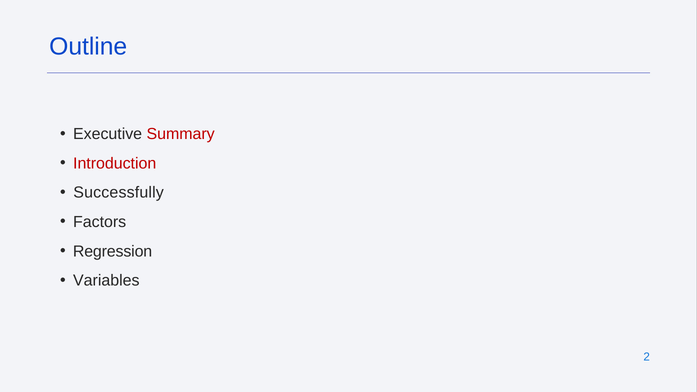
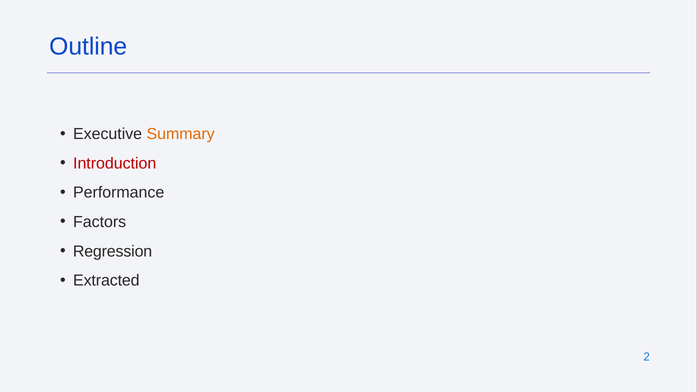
Summary colour: red -> orange
Successfully: Successfully -> Performance
Variables: Variables -> Extracted
